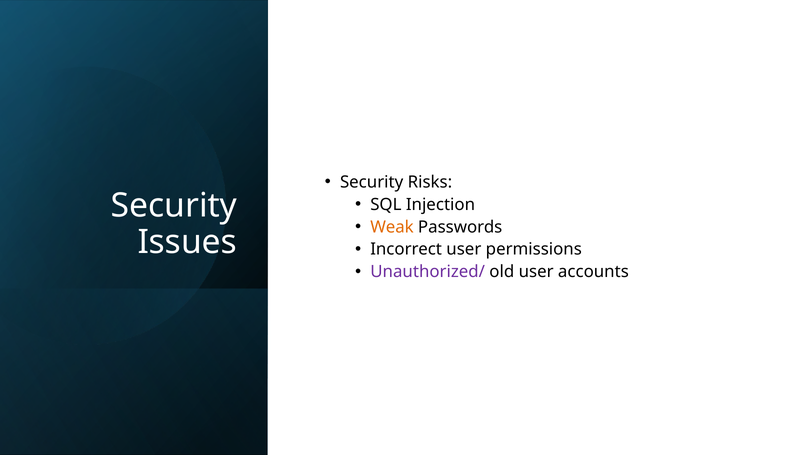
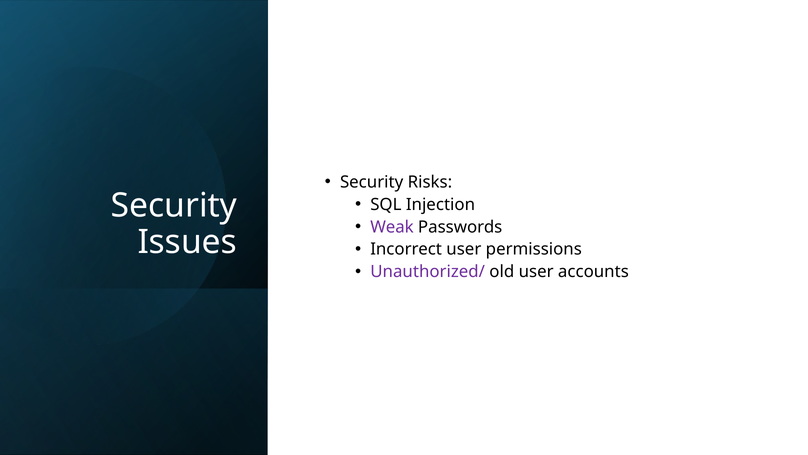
Weak colour: orange -> purple
